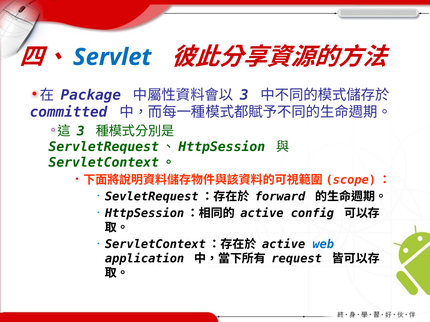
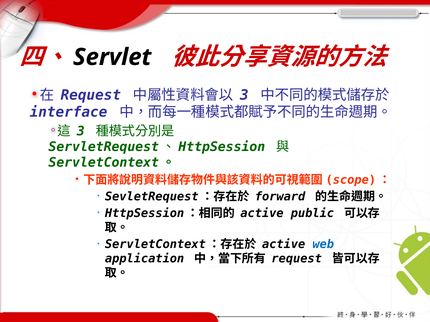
Servlet colour: blue -> black
Package at (91, 95): Package -> Request
committed: committed -> interface
config: config -> public
